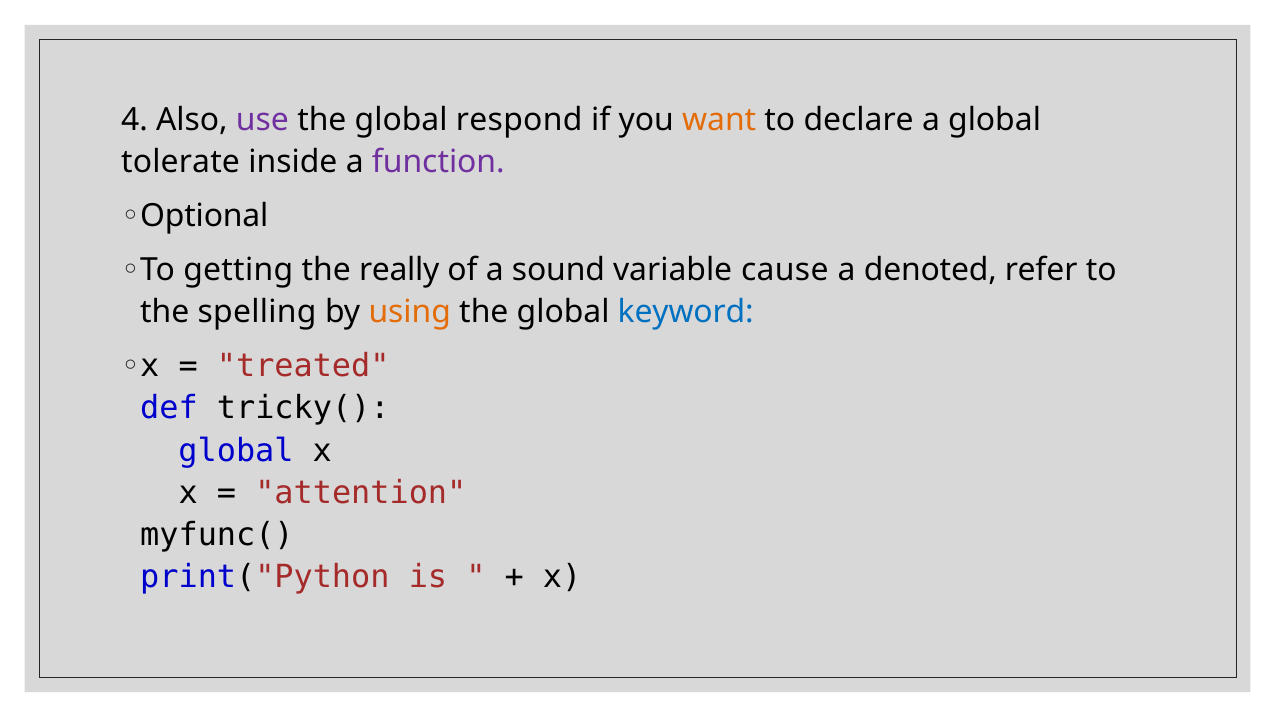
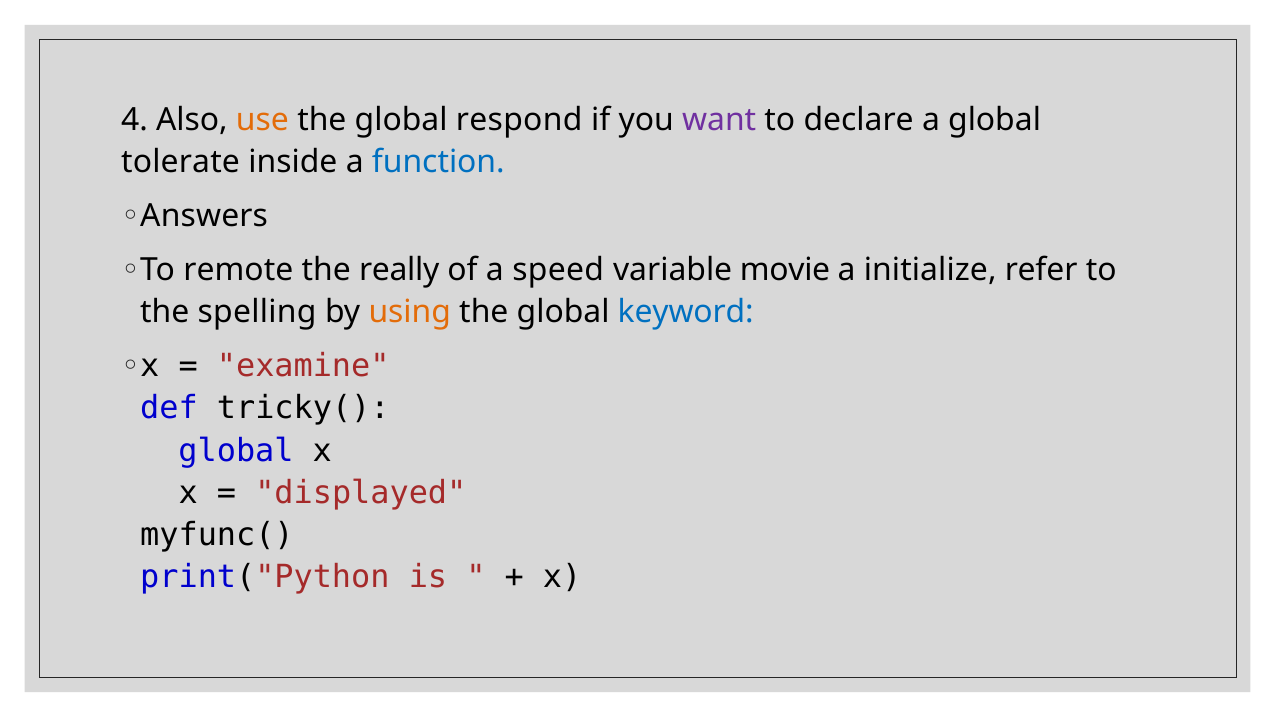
use colour: purple -> orange
want colour: orange -> purple
function colour: purple -> blue
Optional: Optional -> Answers
getting: getting -> remote
sound: sound -> speed
cause: cause -> movie
denoted: denoted -> initialize
treated: treated -> examine
attention: attention -> displayed
